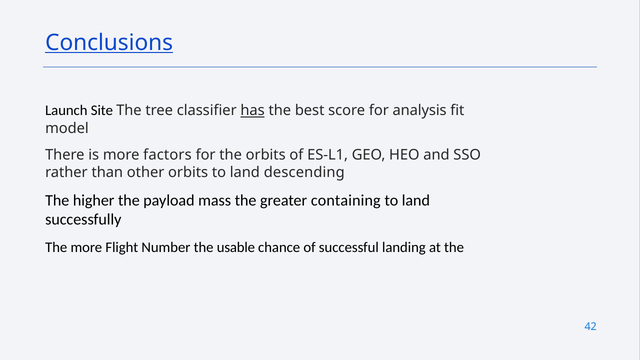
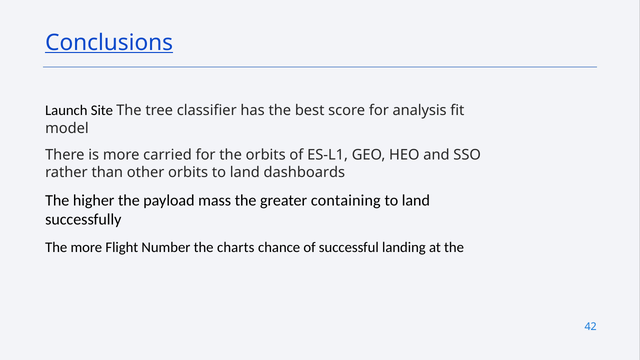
has underline: present -> none
factors: factors -> carried
descending: descending -> dashboards
usable: usable -> charts
